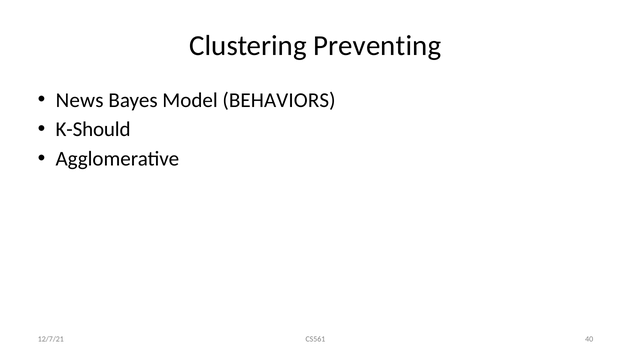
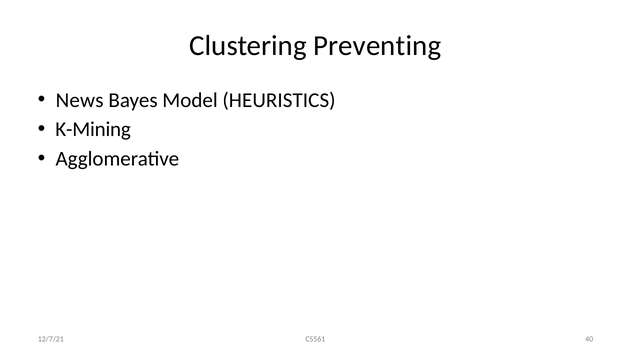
BEHAVIORS: BEHAVIORS -> HEURISTICS
K-Should: K-Should -> K-Mining
